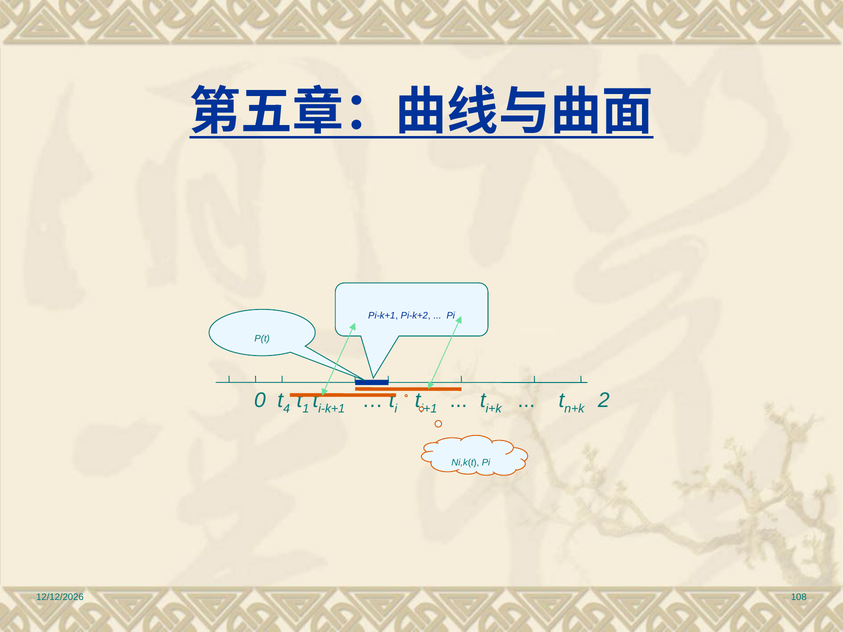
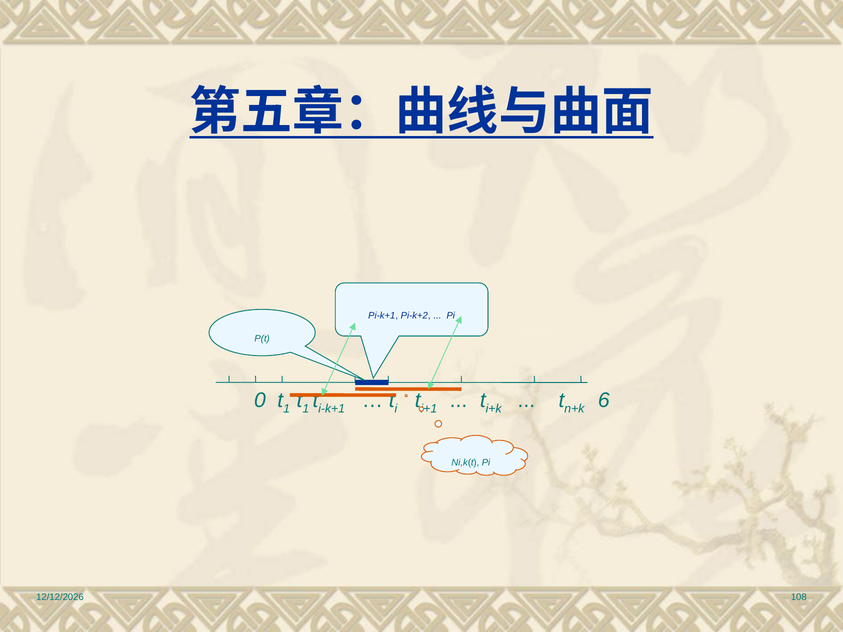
4 at (287, 409): 4 -> 1
2: 2 -> 6
